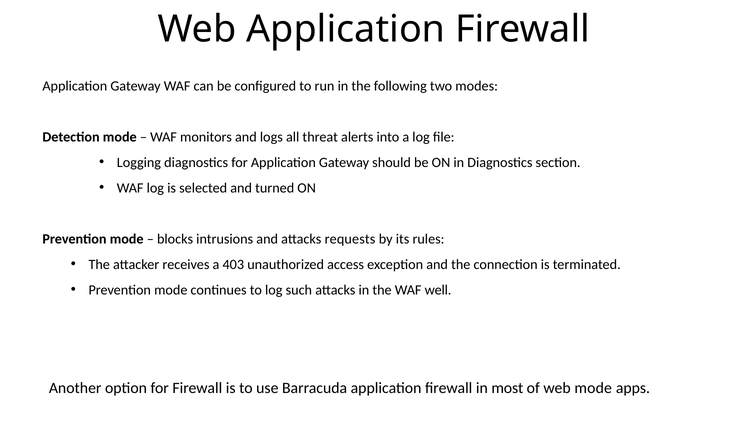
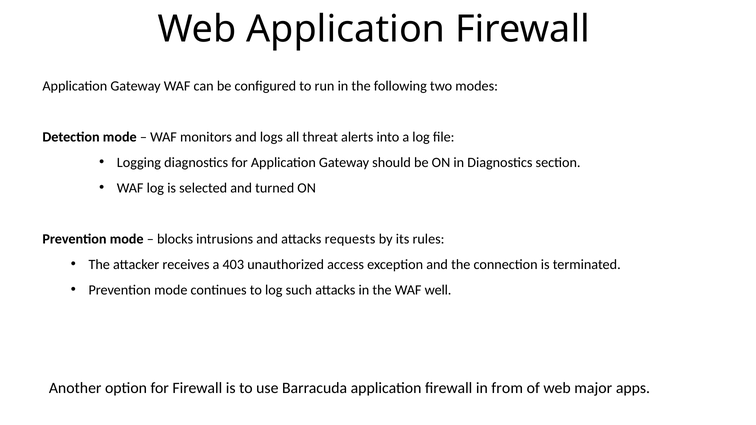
most: most -> from
web mode: mode -> major
